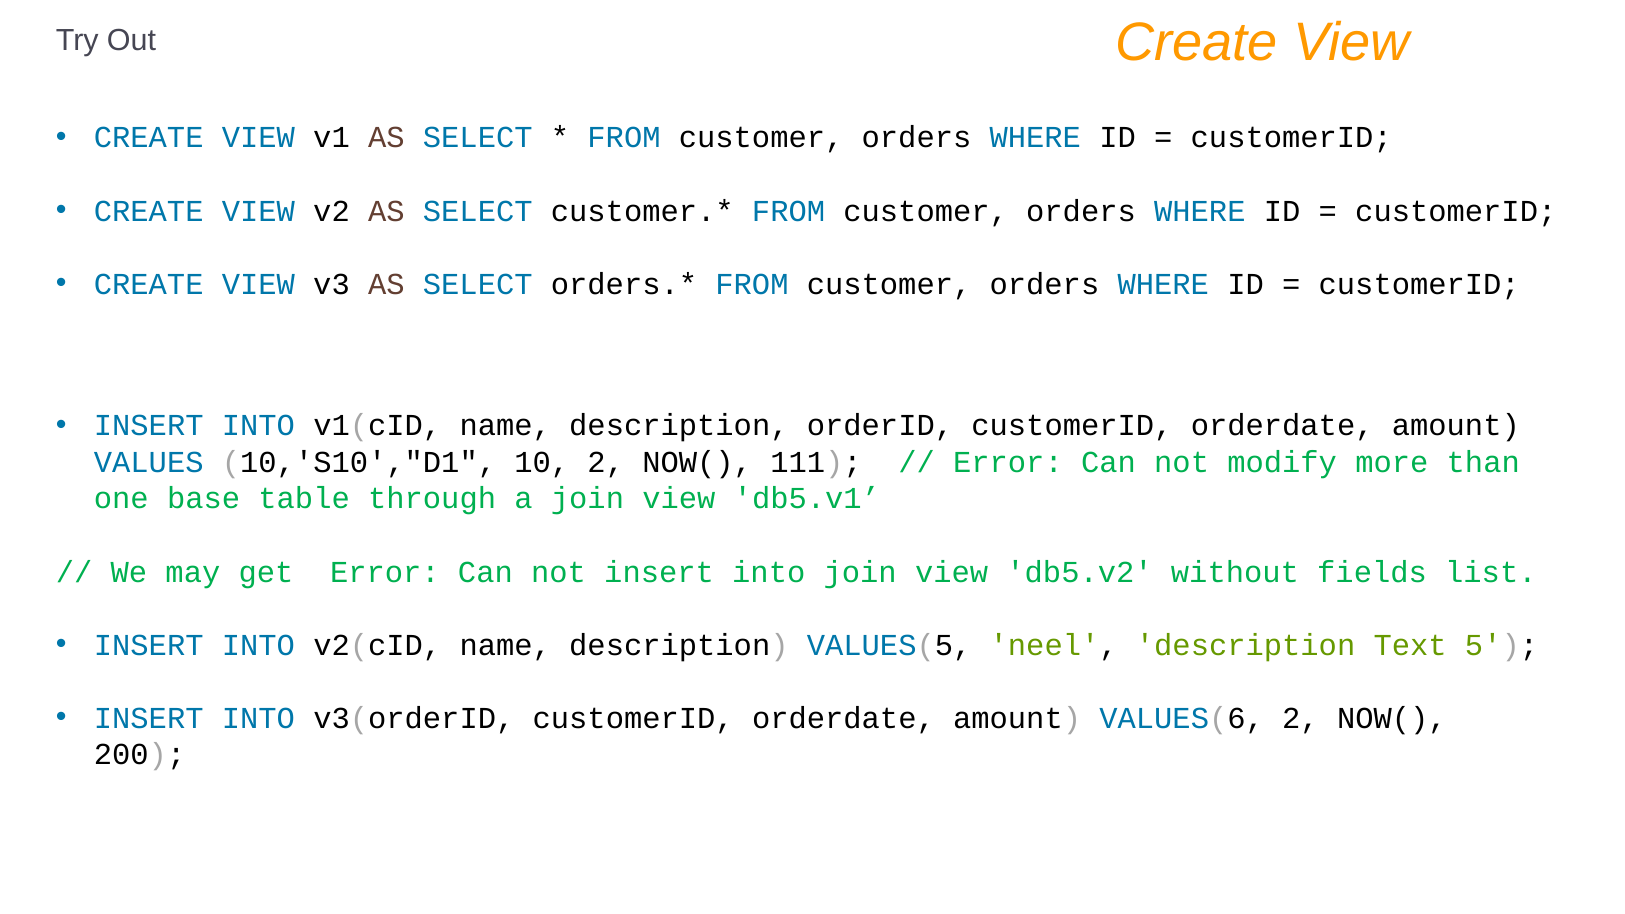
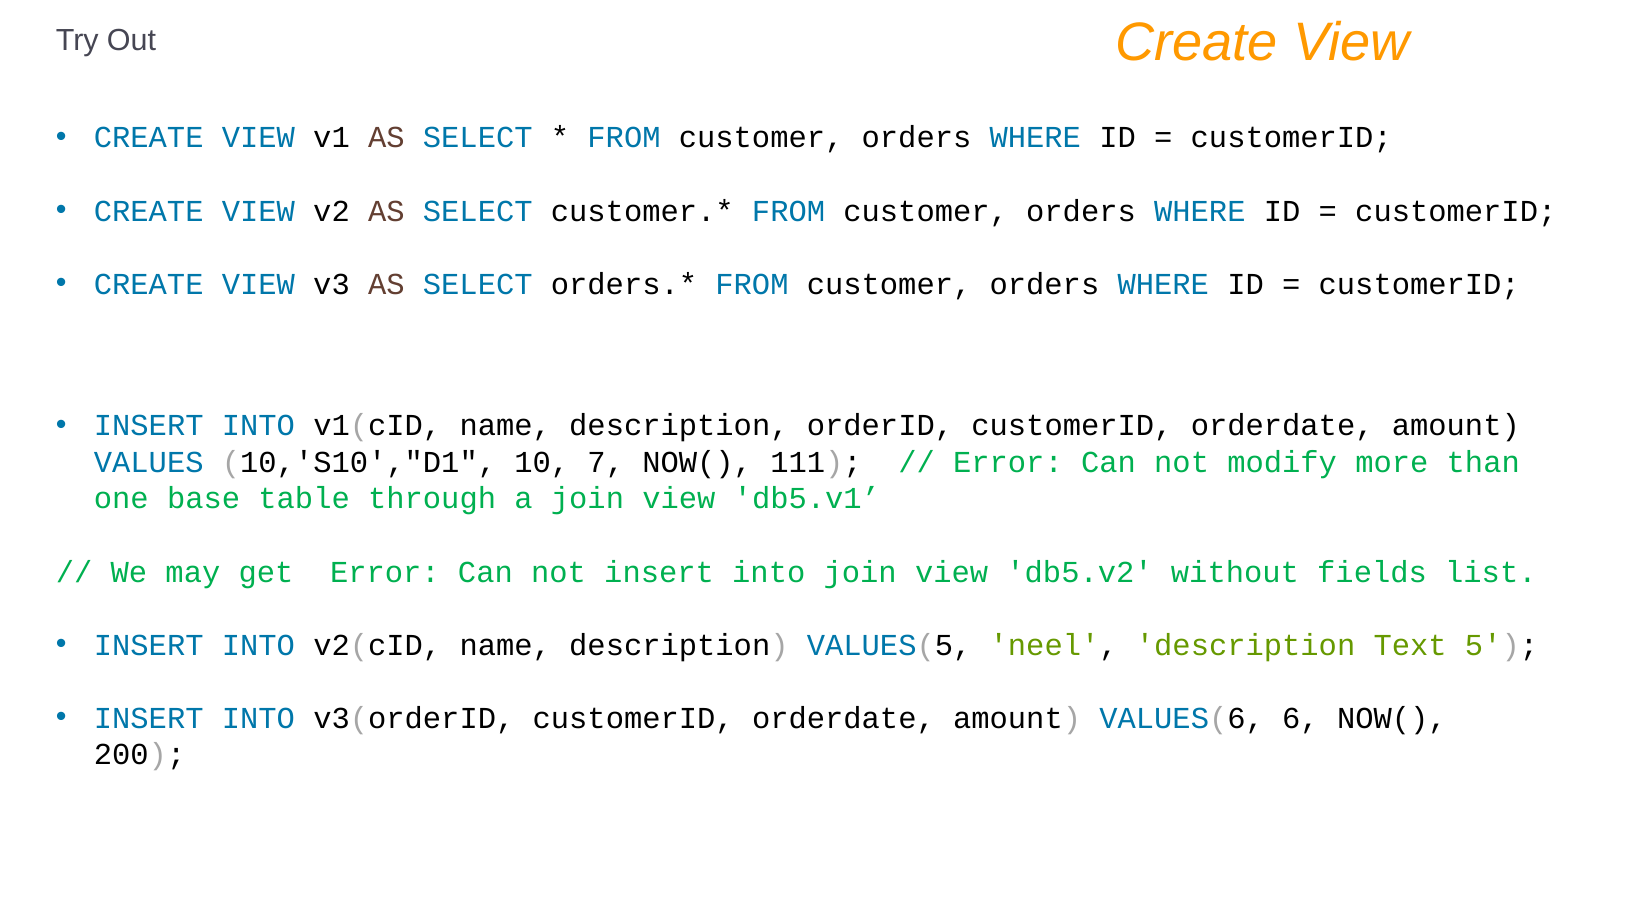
10 2: 2 -> 7
VALUES(6 2: 2 -> 6
